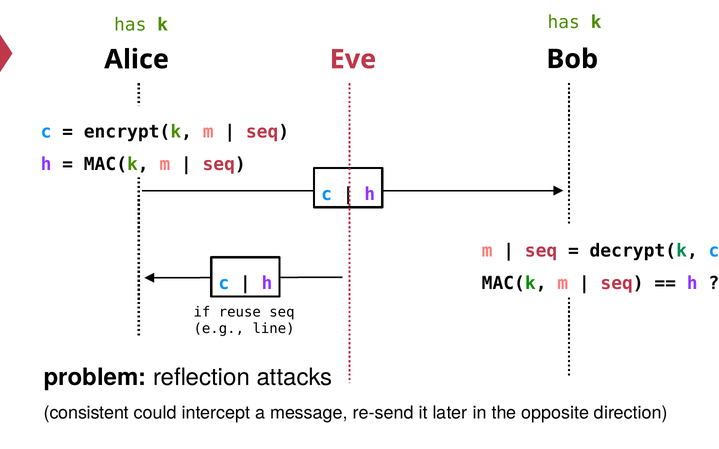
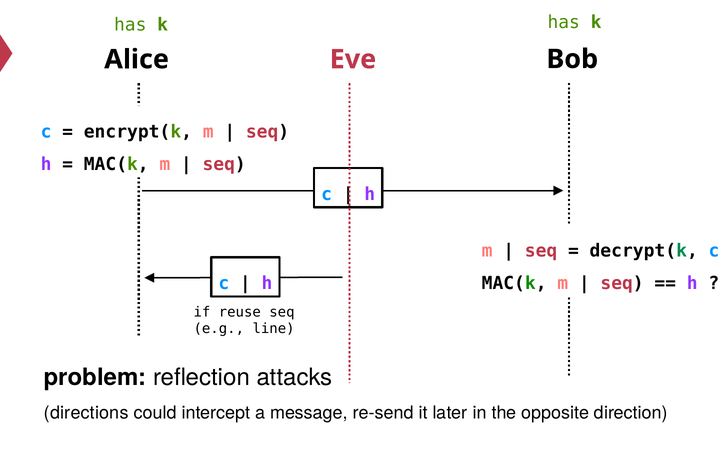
consistent: consistent -> directions
